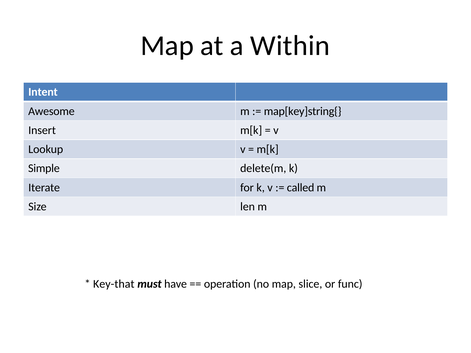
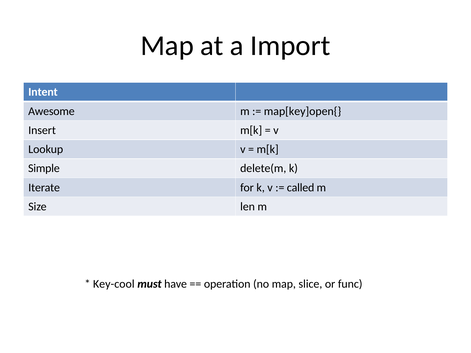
Within: Within -> Import
map[key]string{: map[key]string{ -> map[key]open{
Key-that: Key-that -> Key-cool
